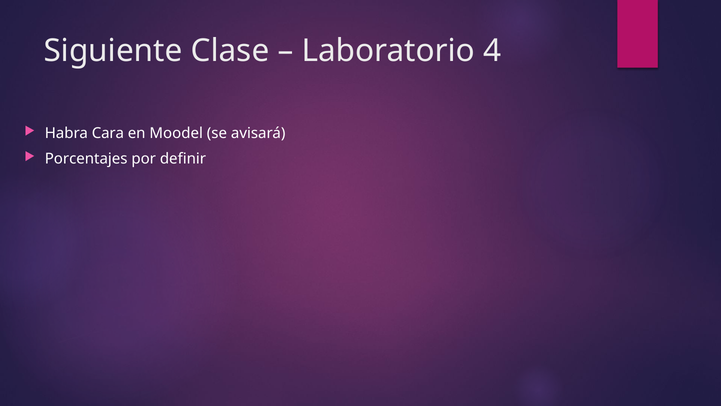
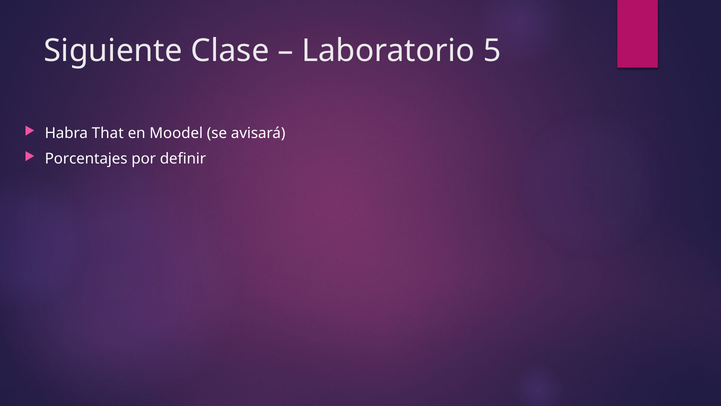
4: 4 -> 5
Cara: Cara -> That
